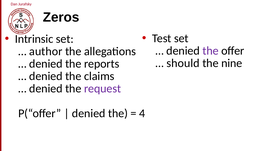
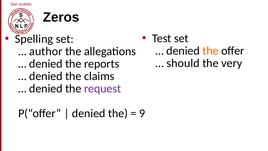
Intrinsic: Intrinsic -> Spelling
the at (211, 51) colour: purple -> orange
nine: nine -> very
4: 4 -> 9
